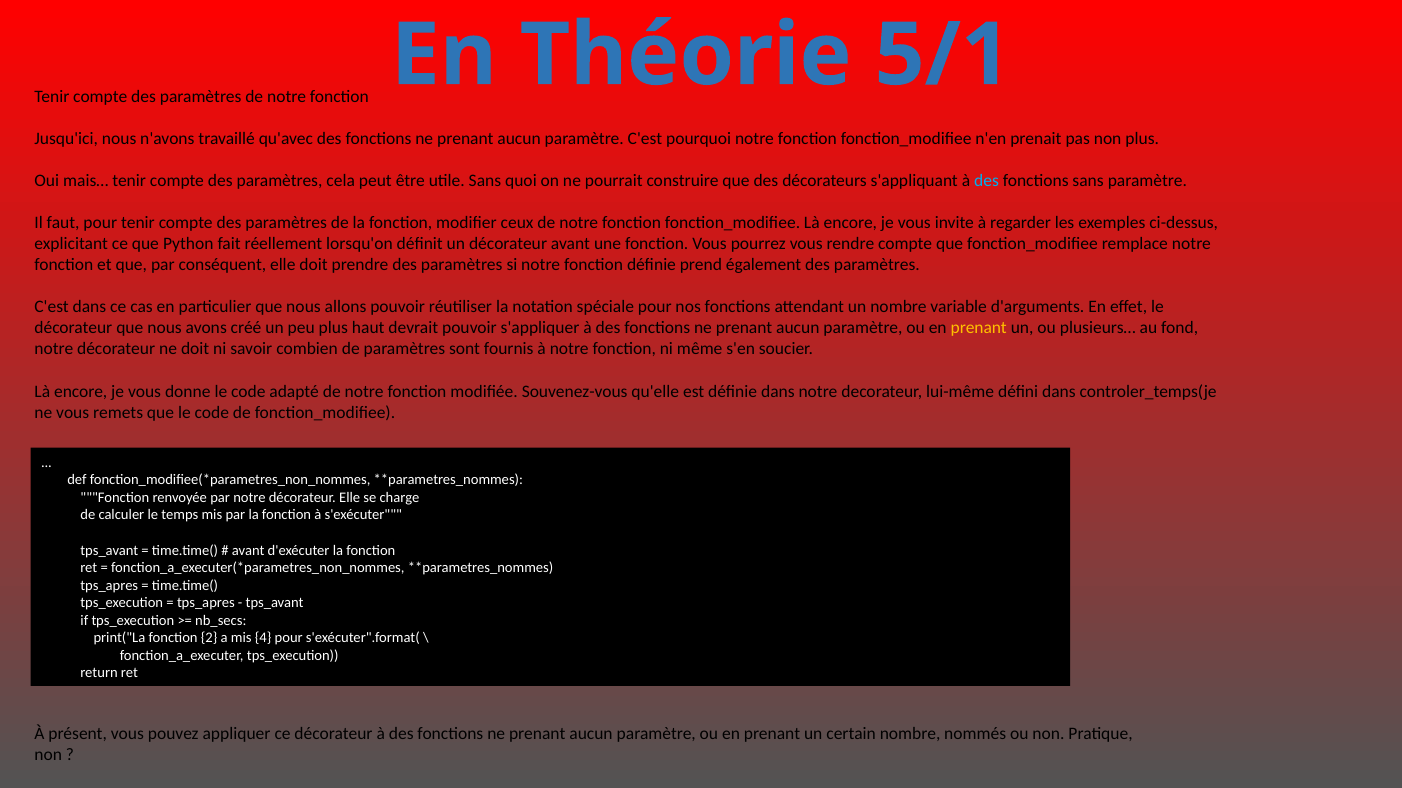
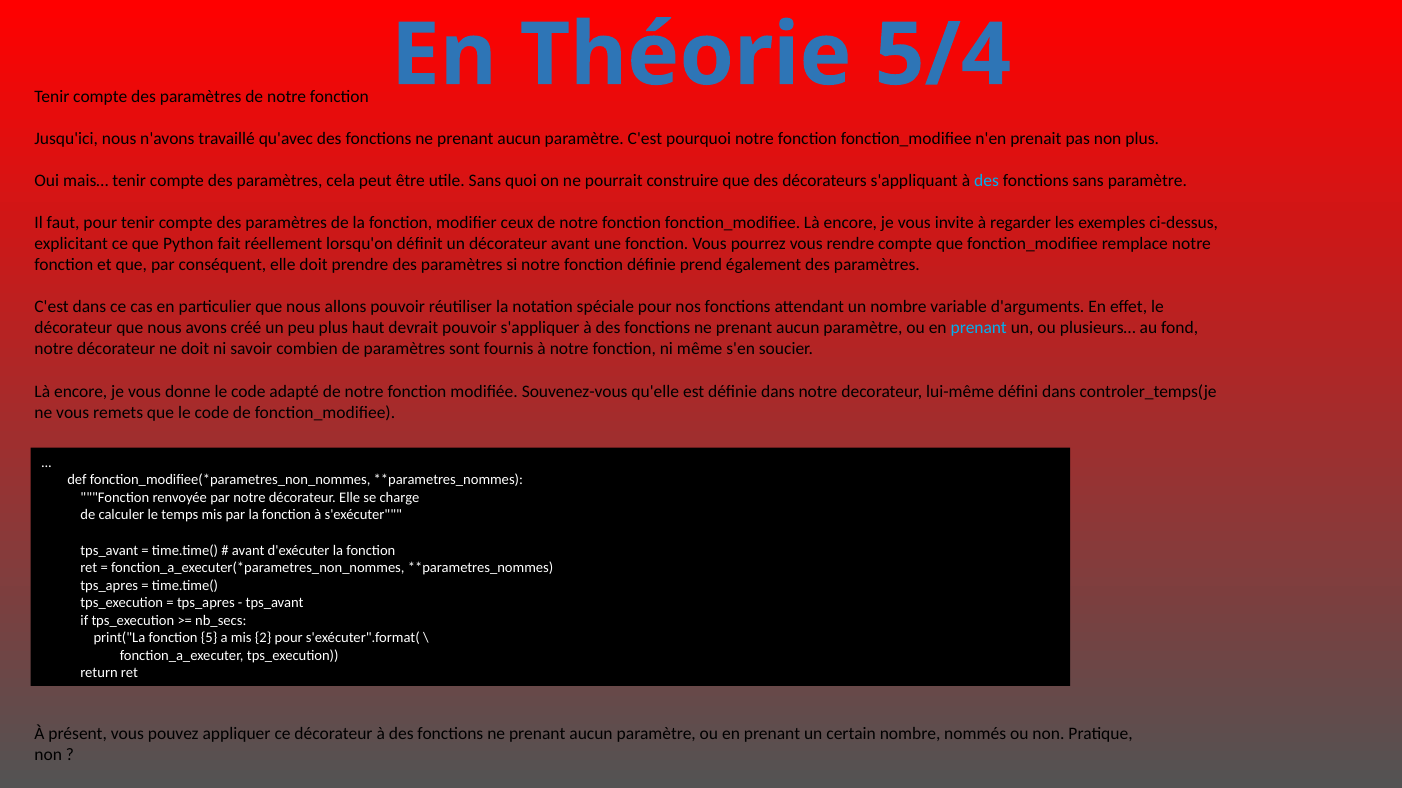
5/1: 5/1 -> 5/4
prenant at (979, 328) colour: yellow -> light blue
2: 2 -> 5
4: 4 -> 2
